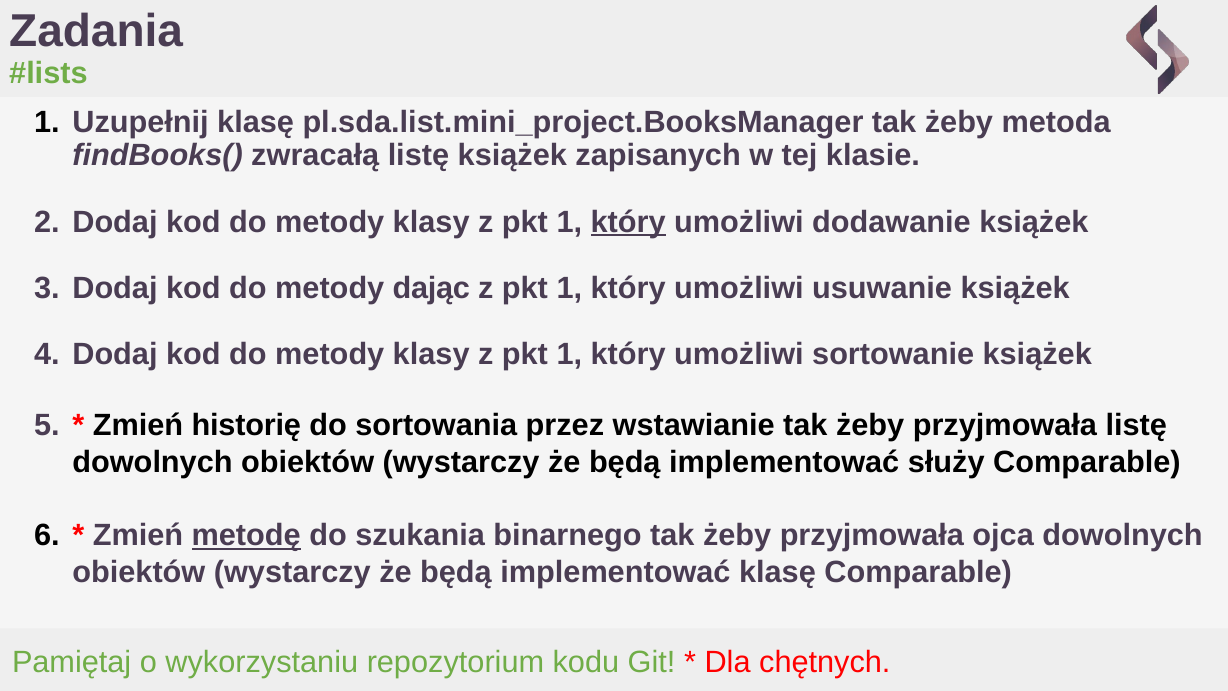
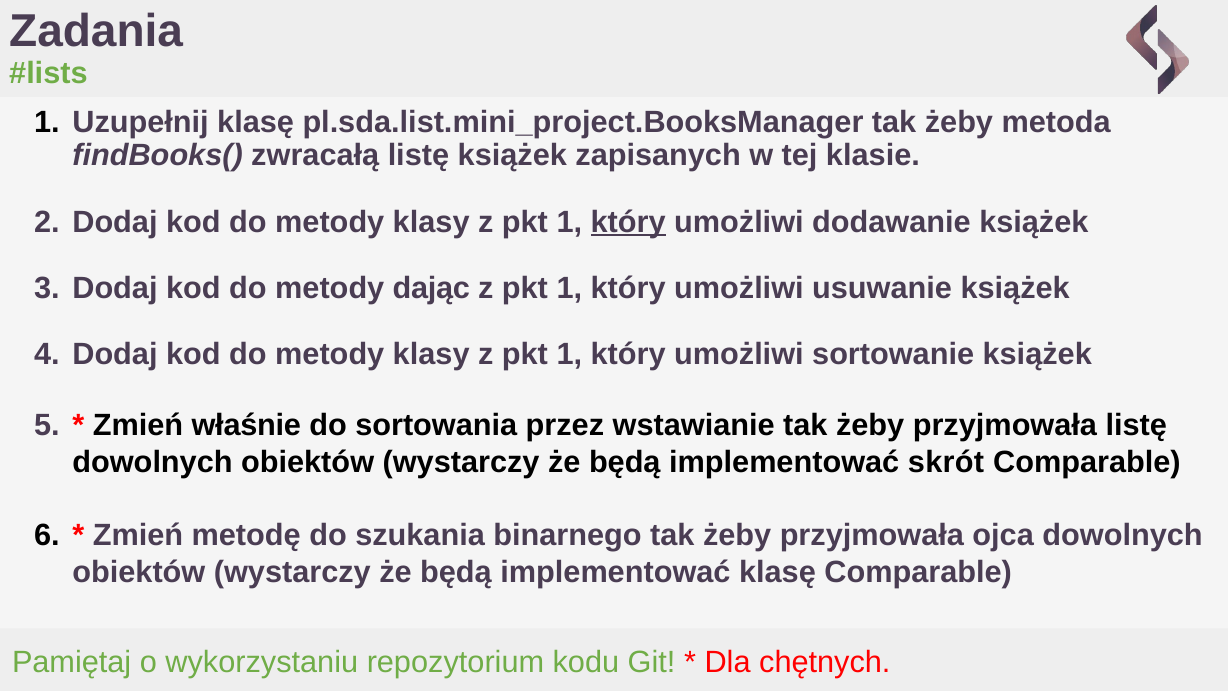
historię: historię -> właśnie
służy: służy -> skrót
metodę underline: present -> none
